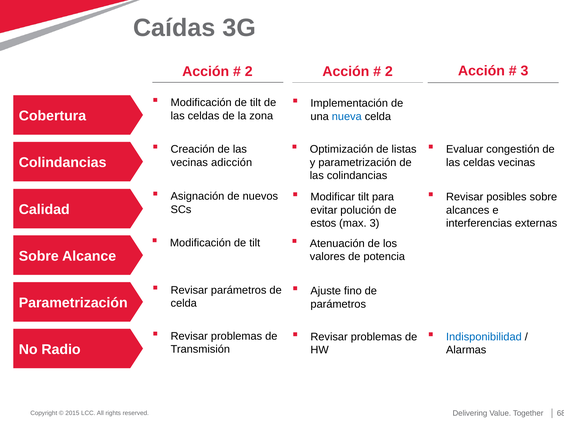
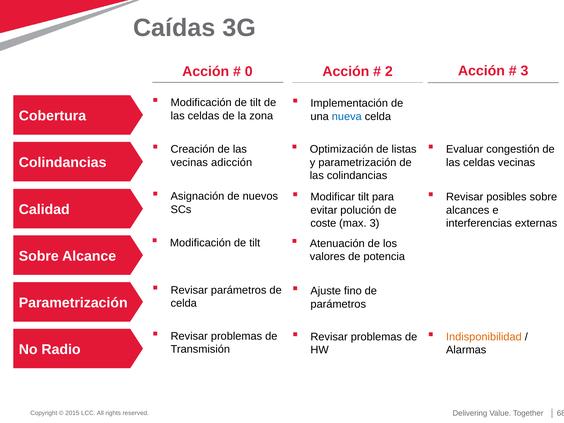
2 at (249, 71): 2 -> 0
estos: estos -> coste
Indisponibilidad colour: blue -> orange
